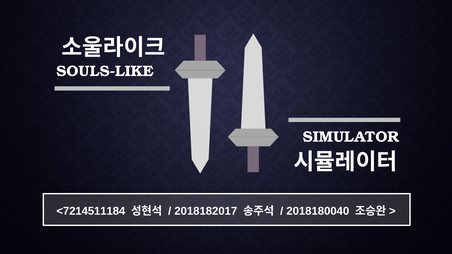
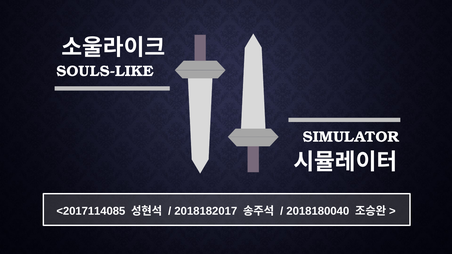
<7214511184: <7214511184 -> <2017114085
